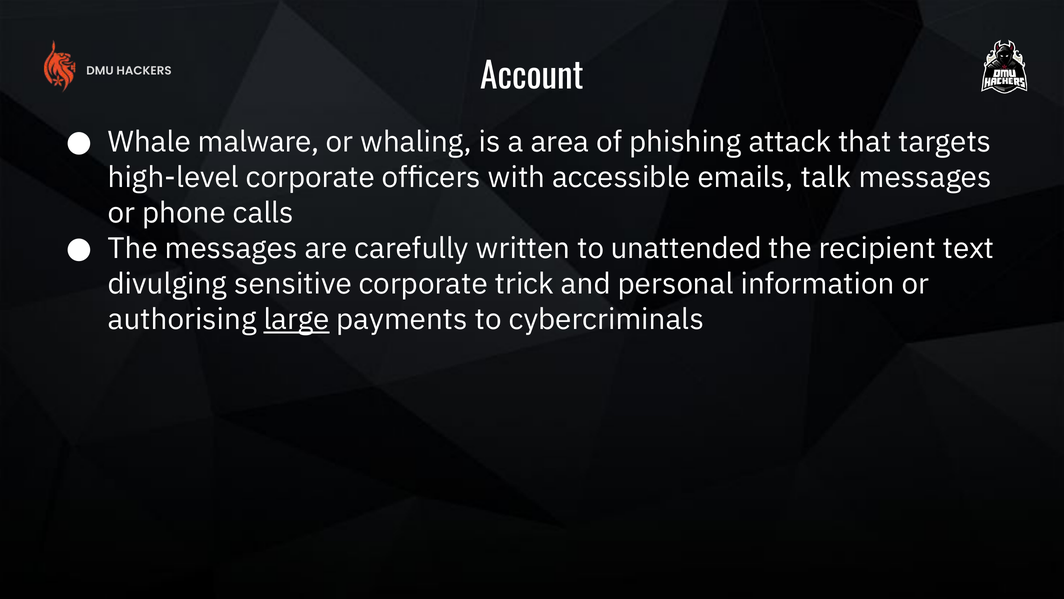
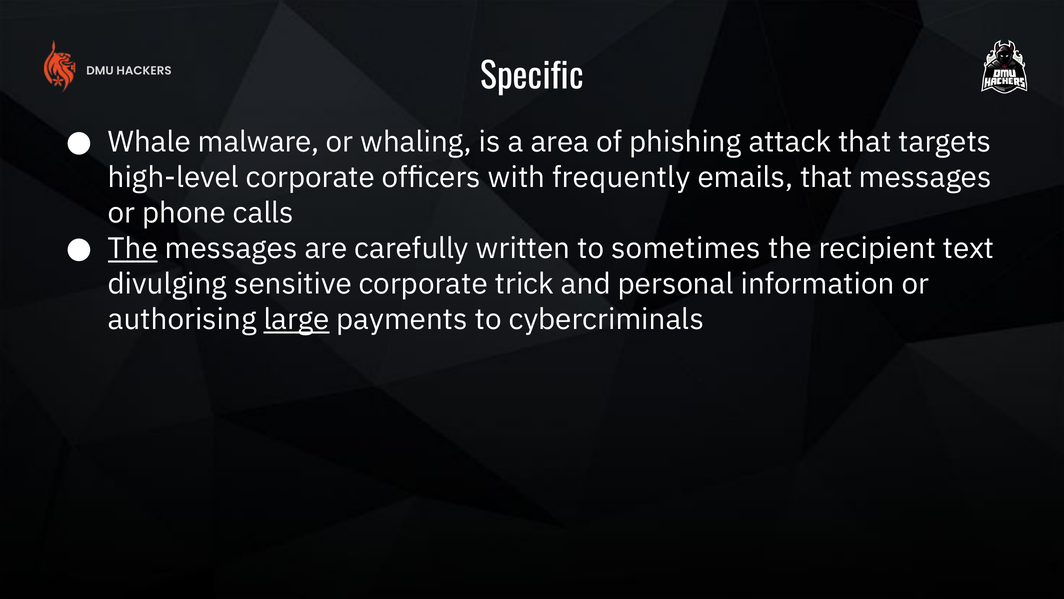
Account: Account -> Specific
accessible: accessible -> frequently
emails talk: talk -> that
The at (133, 248) underline: none -> present
unattended: unattended -> sometimes
